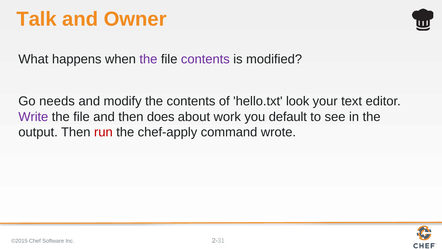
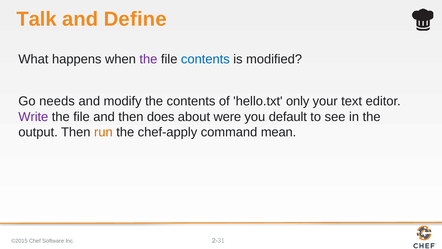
Owner: Owner -> Define
contents at (205, 59) colour: purple -> blue
look: look -> only
work: work -> were
run colour: red -> orange
wrote: wrote -> mean
